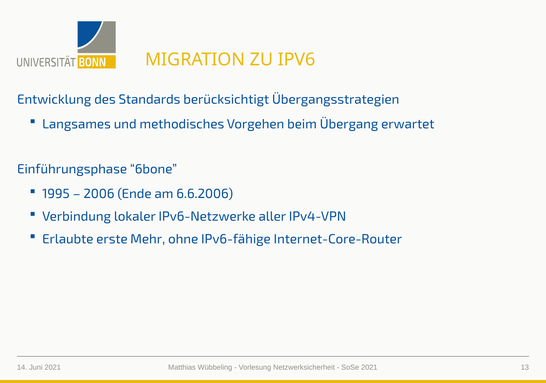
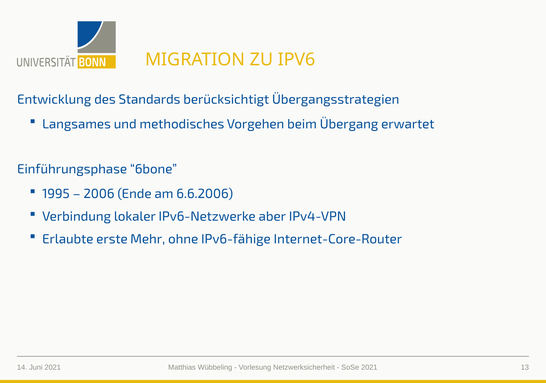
aller: aller -> aber
